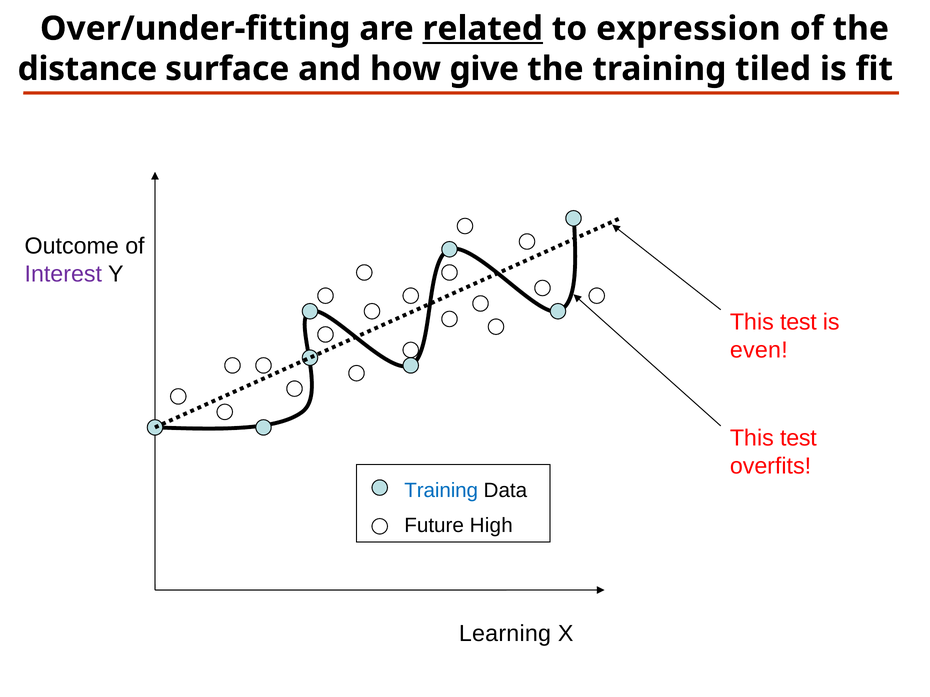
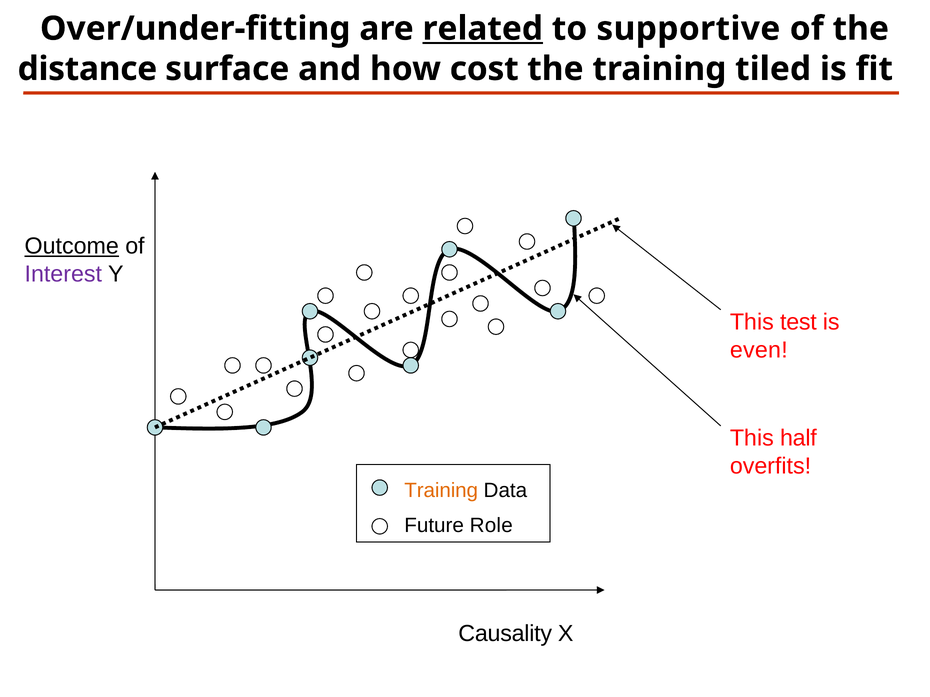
expression: expression -> supportive
give: give -> cost
Outcome underline: none -> present
test at (798, 439): test -> half
Training at (441, 491) colour: blue -> orange
High: High -> Role
Learning: Learning -> Causality
